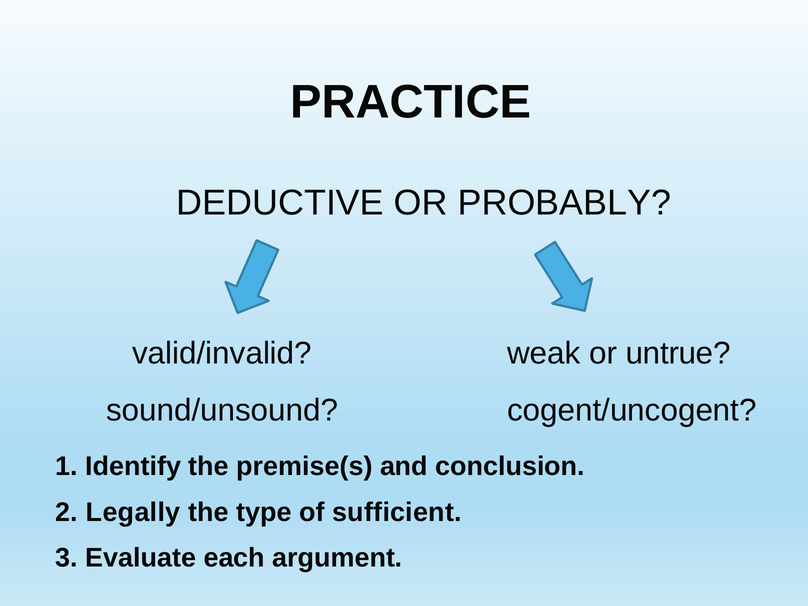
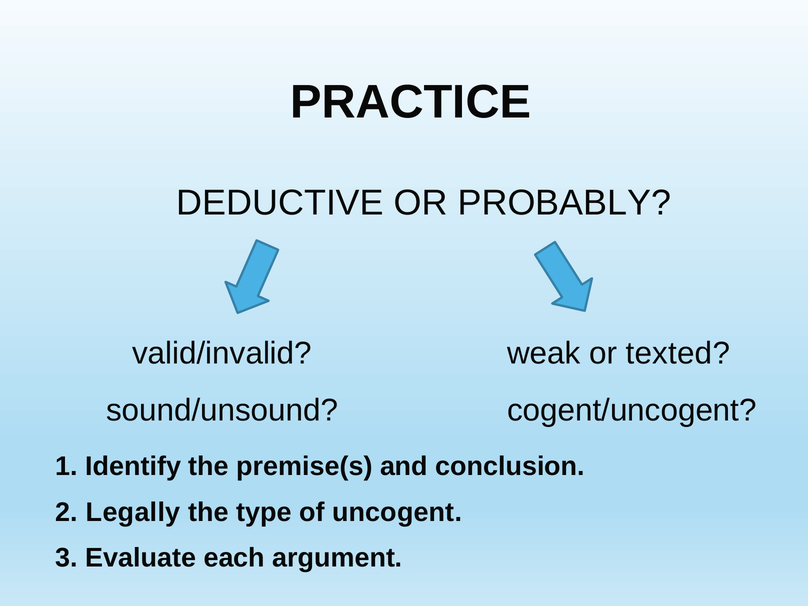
untrue: untrue -> texted
sufficient: sufficient -> uncogent
